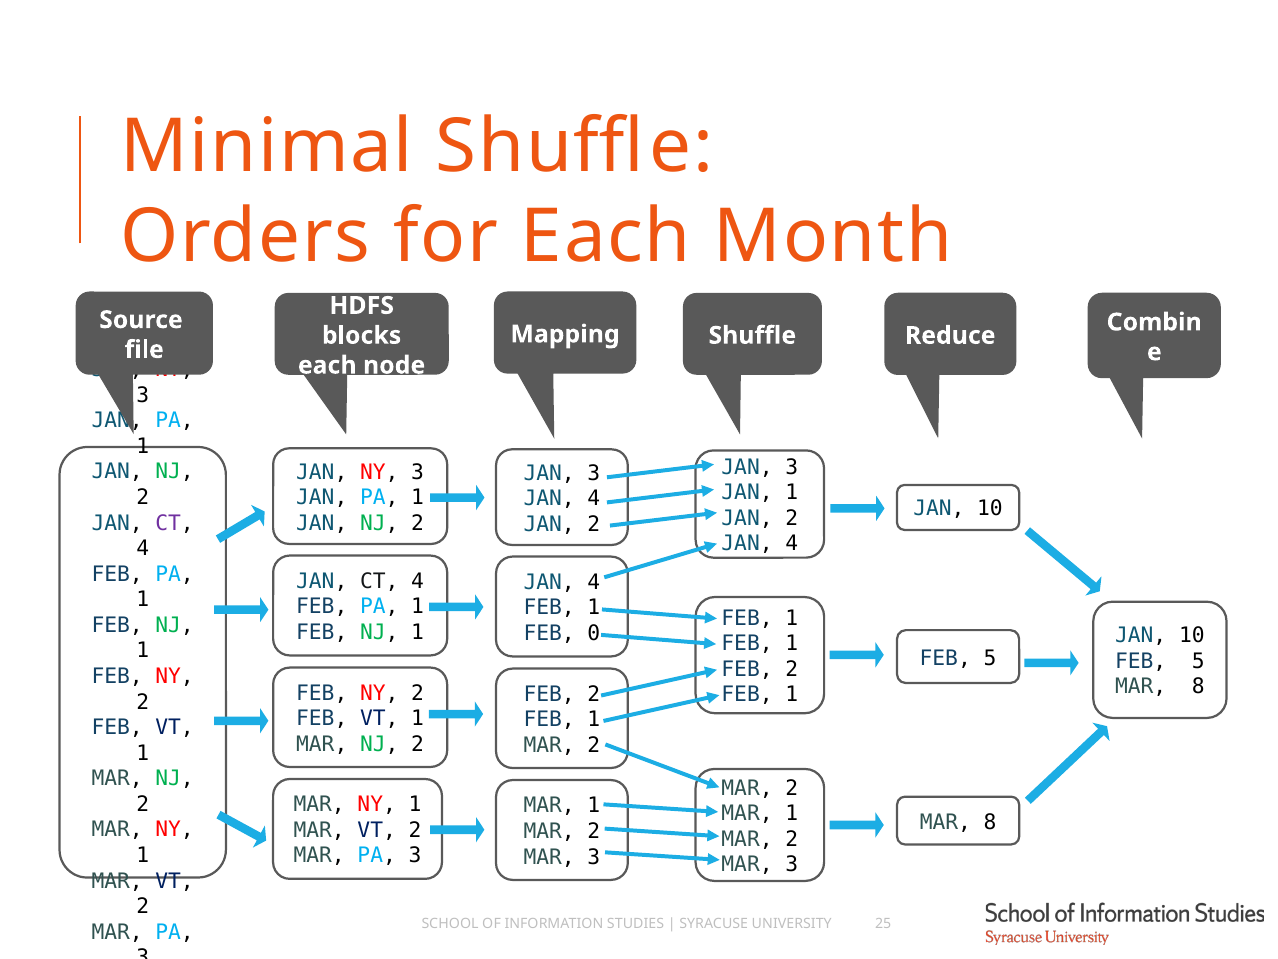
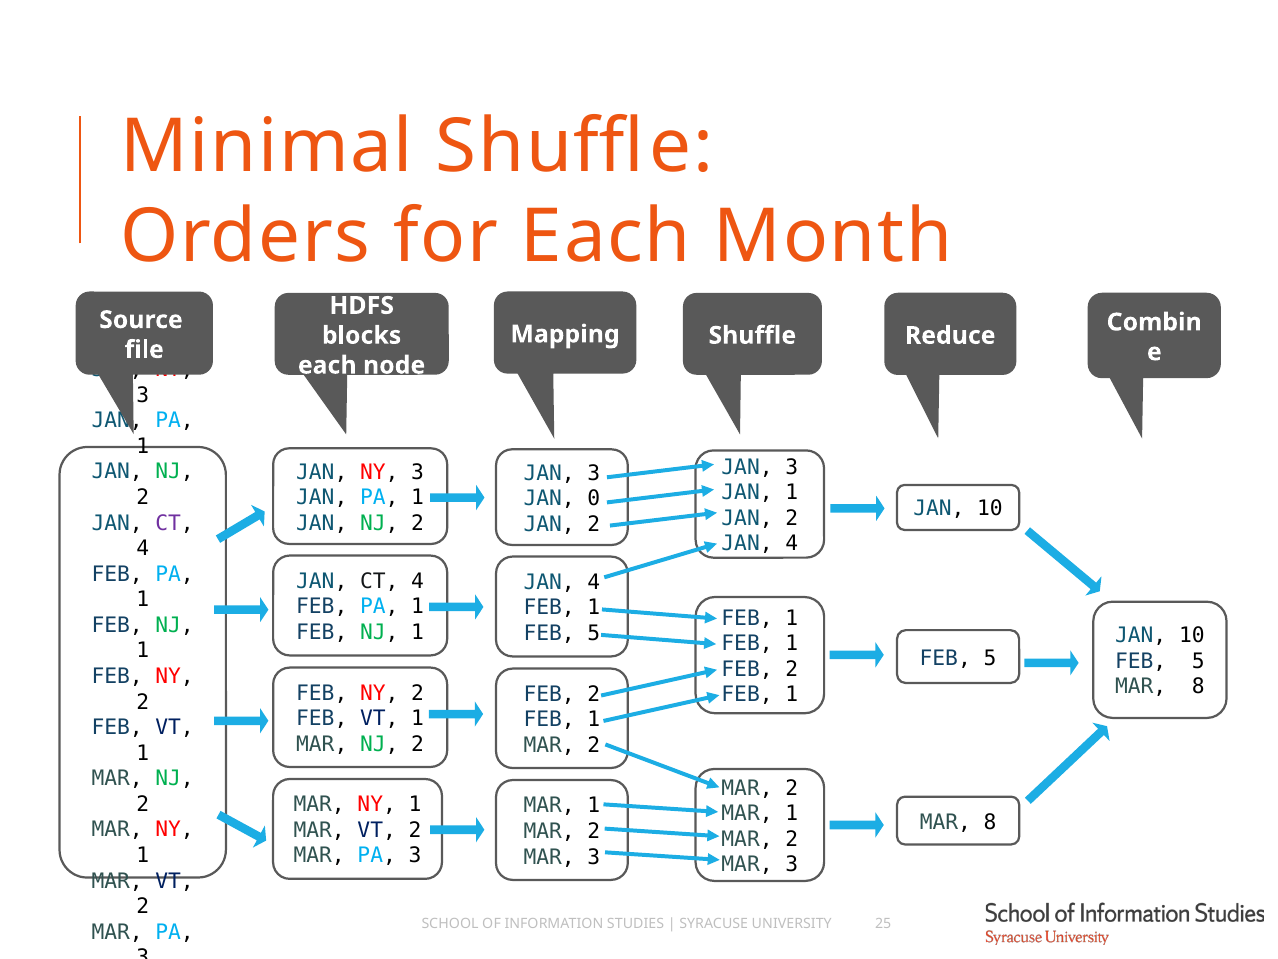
4 at (594, 498): 4 -> 0
0 at (594, 633): 0 -> 5
